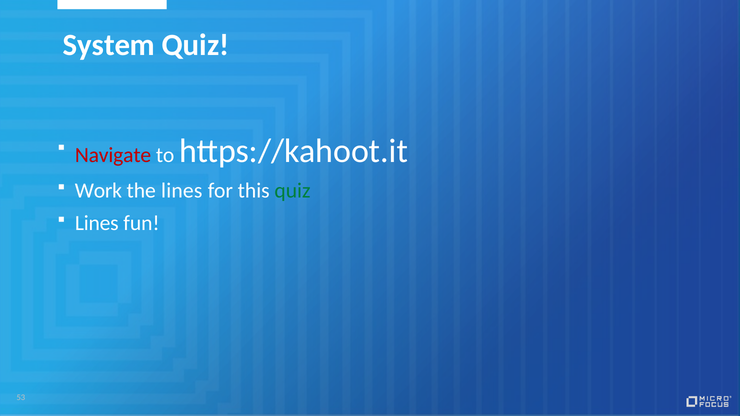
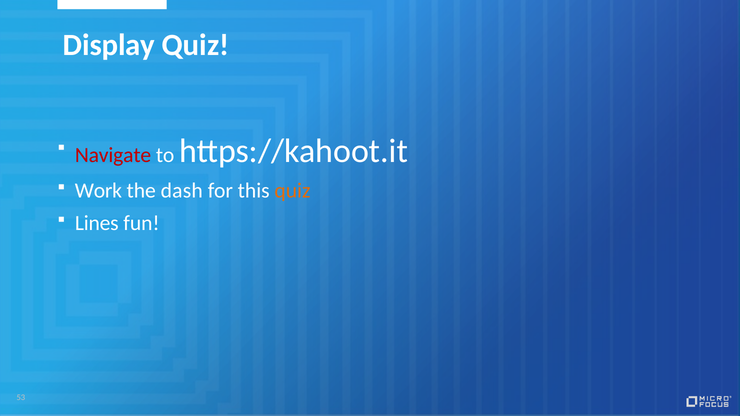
System: System -> Display
the lines: lines -> dash
quiz at (293, 191) colour: green -> orange
